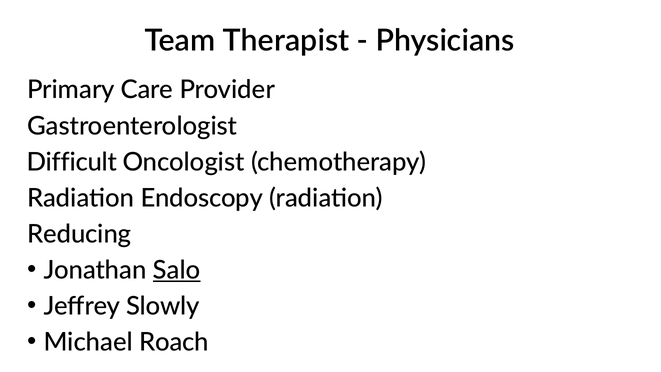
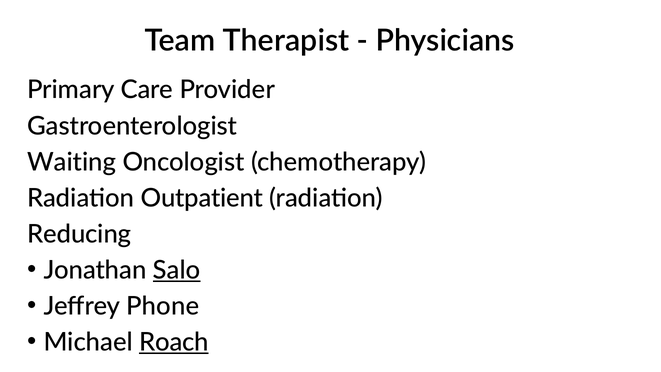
Difficult: Difficult -> Waiting
Endoscopy: Endoscopy -> Outpatient
Slowly: Slowly -> Phone
Roach underline: none -> present
